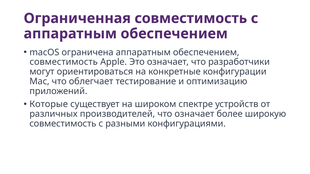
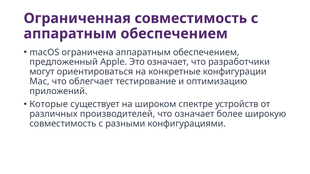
совместимость at (64, 62): совместимость -> предложенный
